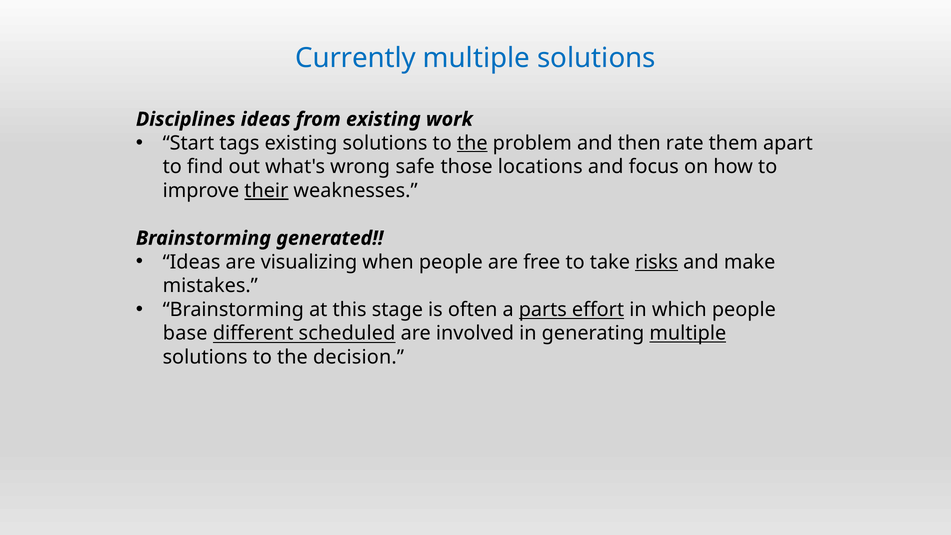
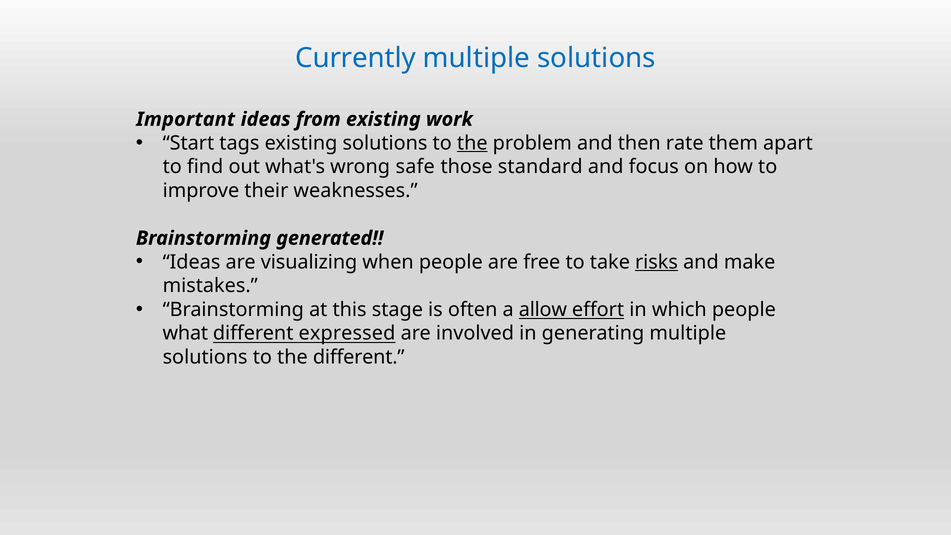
Disciplines: Disciplines -> Important
locations: locations -> standard
their underline: present -> none
parts: parts -> allow
base: base -> what
scheduled: scheduled -> expressed
multiple at (688, 333) underline: present -> none
the decision: decision -> different
